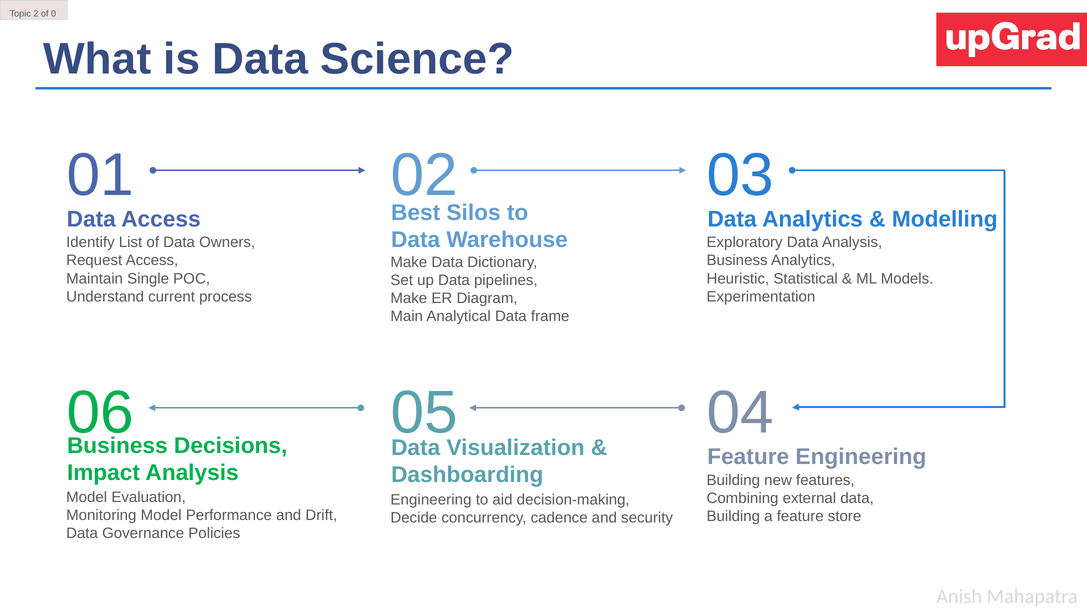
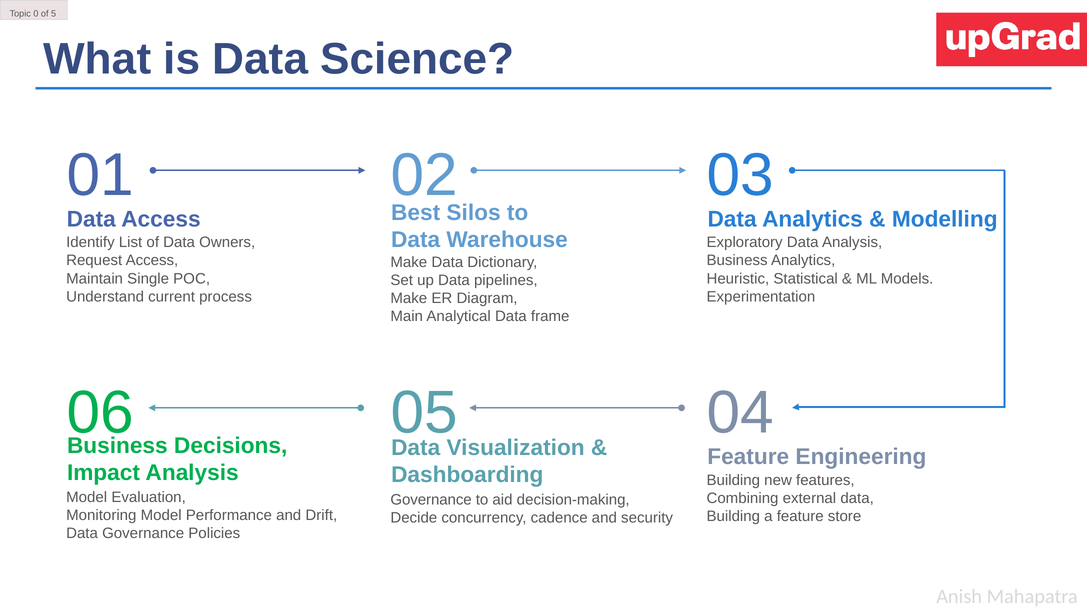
2: 2 -> 0
0: 0 -> 5
Engineering at (431, 499): Engineering -> Governance
